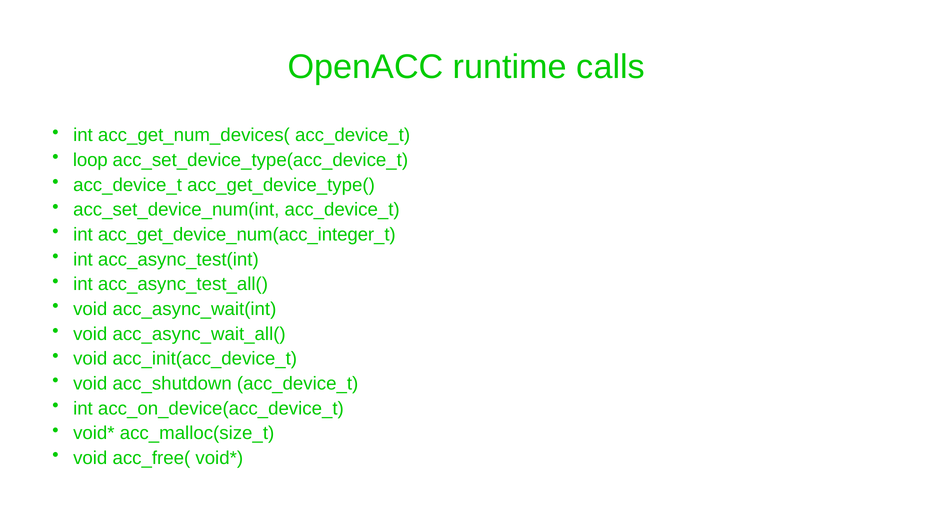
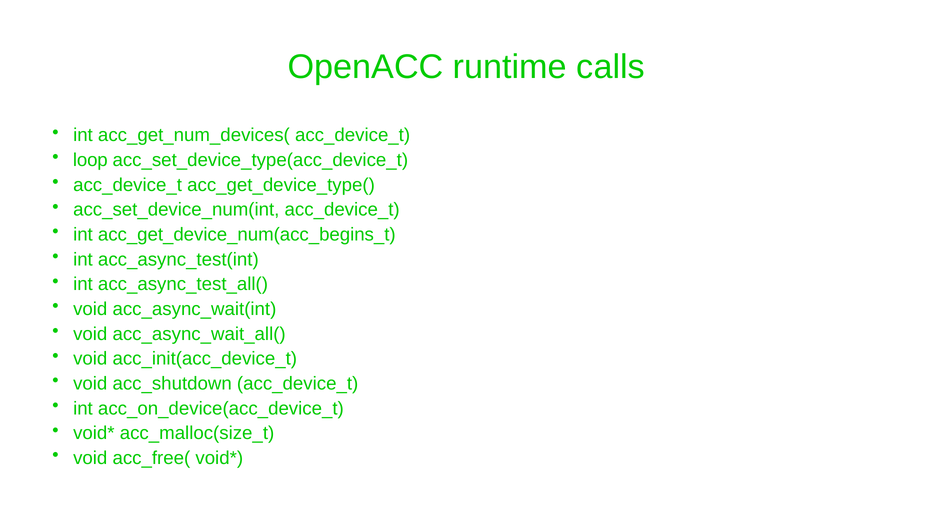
acc_get_device_num(acc_integer_t: acc_get_device_num(acc_integer_t -> acc_get_device_num(acc_begins_t
